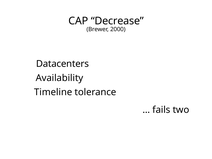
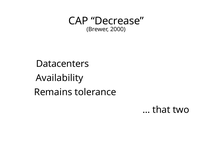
Timeline: Timeline -> Remains
fails: fails -> that
